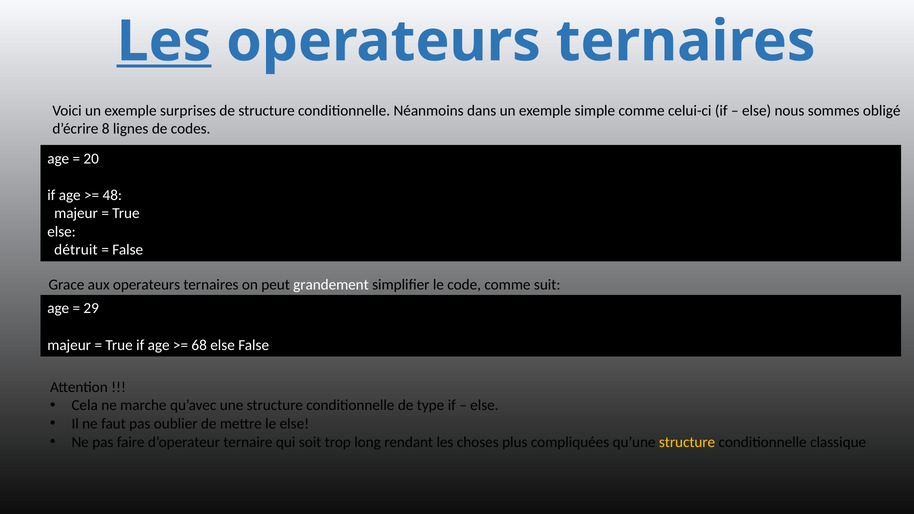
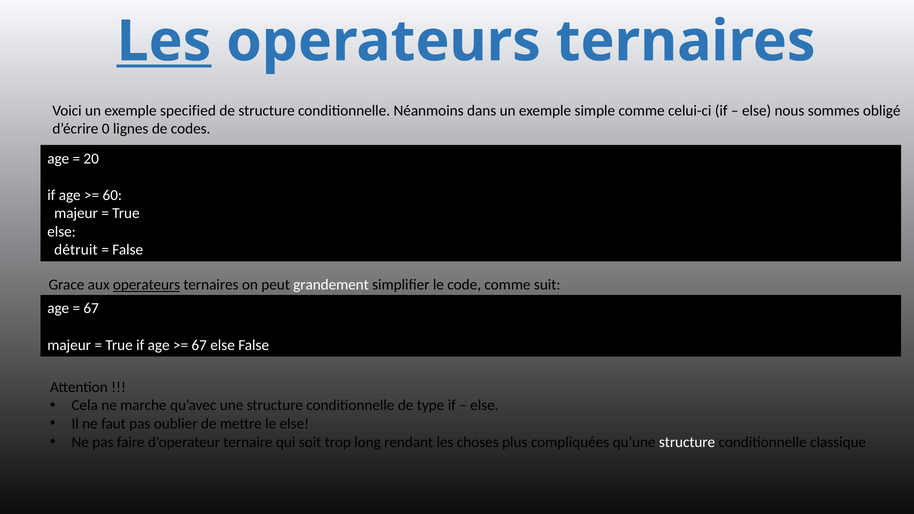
surprises: surprises -> specified
8: 8 -> 0
48: 48 -> 60
operateurs at (147, 285) underline: none -> present
29 at (91, 309): 29 -> 67
68 at (199, 345): 68 -> 67
structure at (687, 442) colour: yellow -> white
